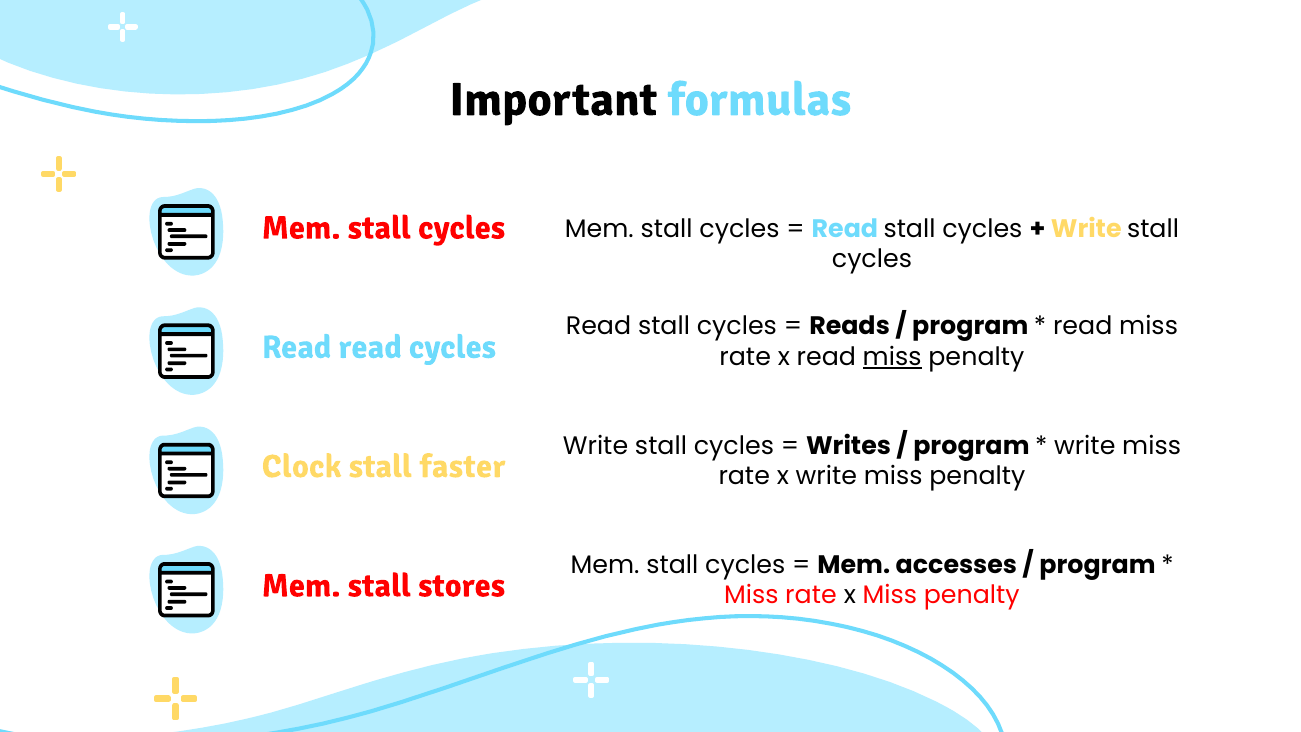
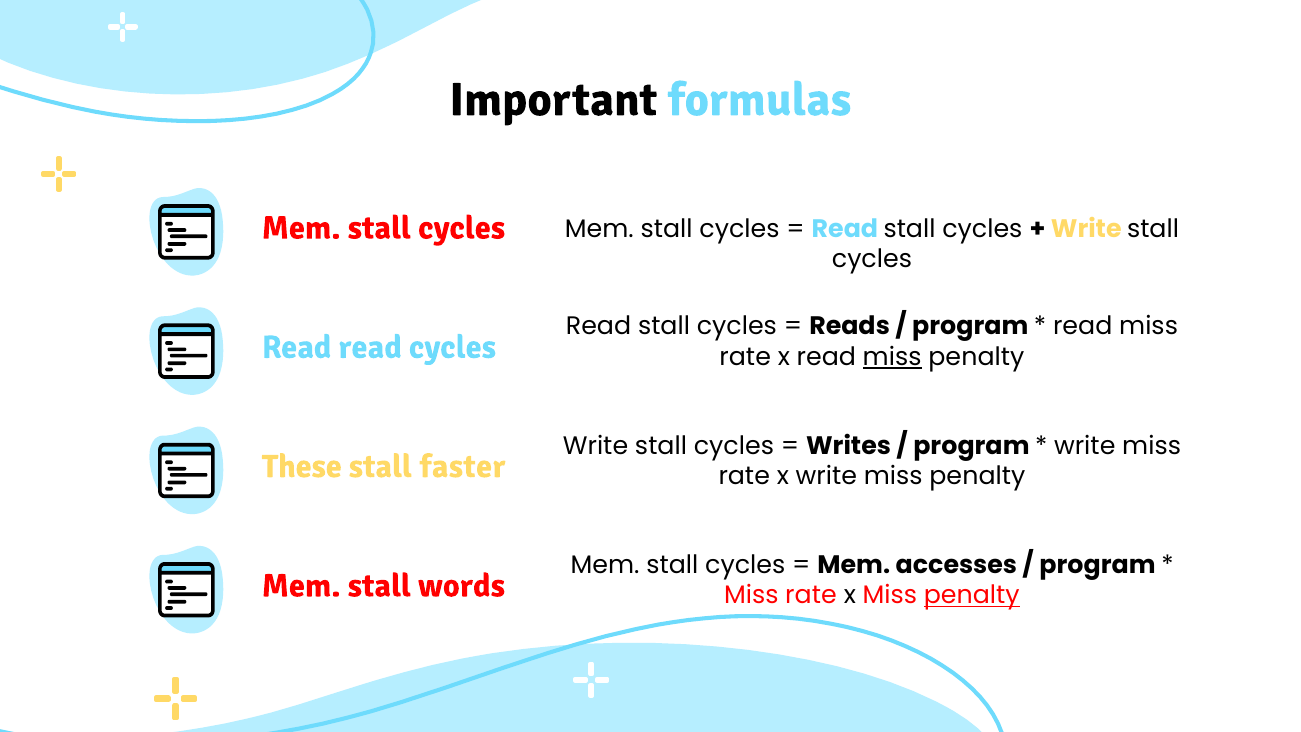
Clock: Clock -> These
stores: stores -> words
penalty at (972, 595) underline: none -> present
